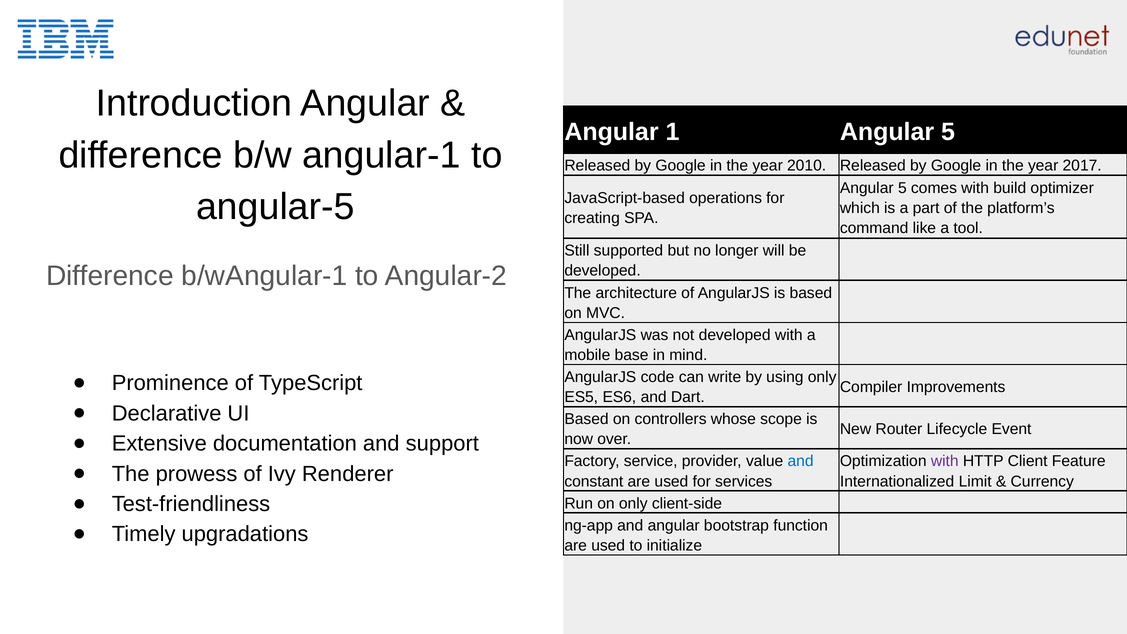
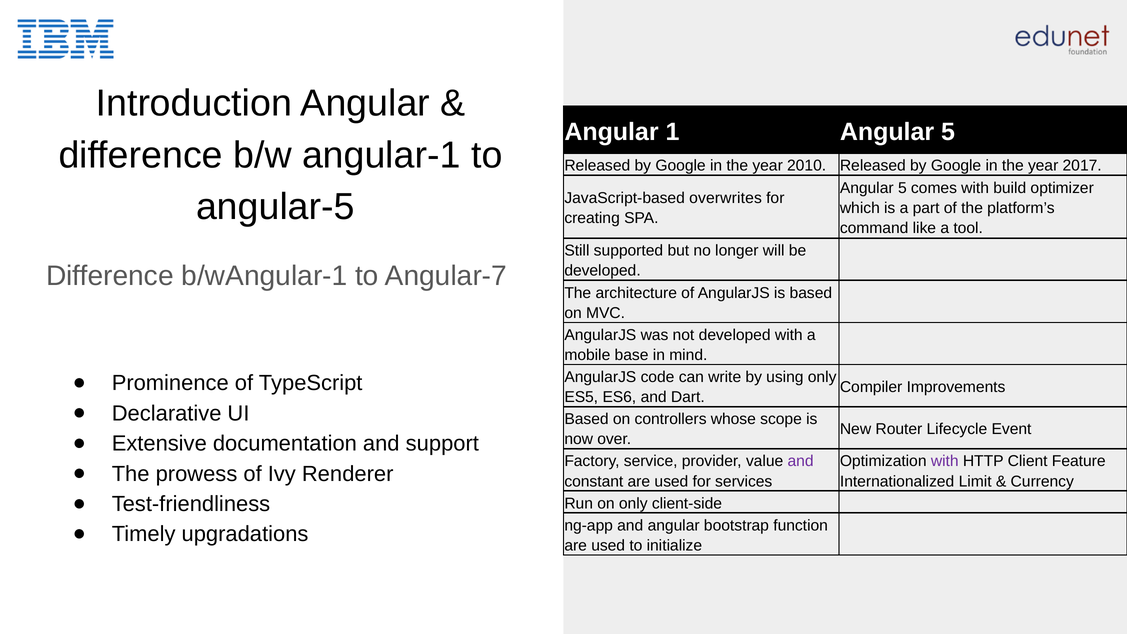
operations: operations -> overwrites
Angular-2: Angular-2 -> Angular-7
and at (801, 461) colour: blue -> purple
